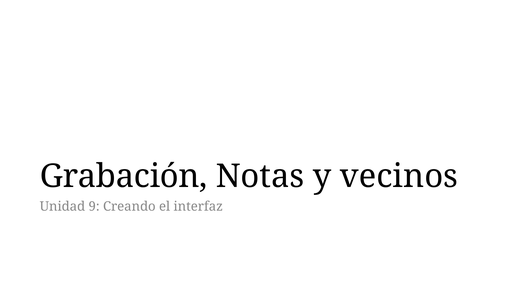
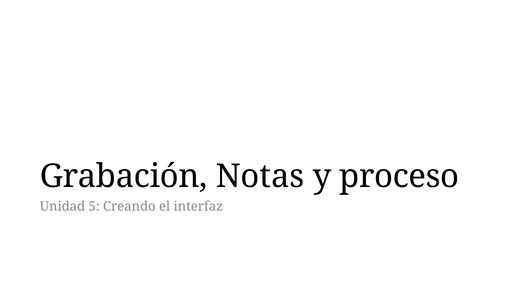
vecinos: vecinos -> proceso
9: 9 -> 5
